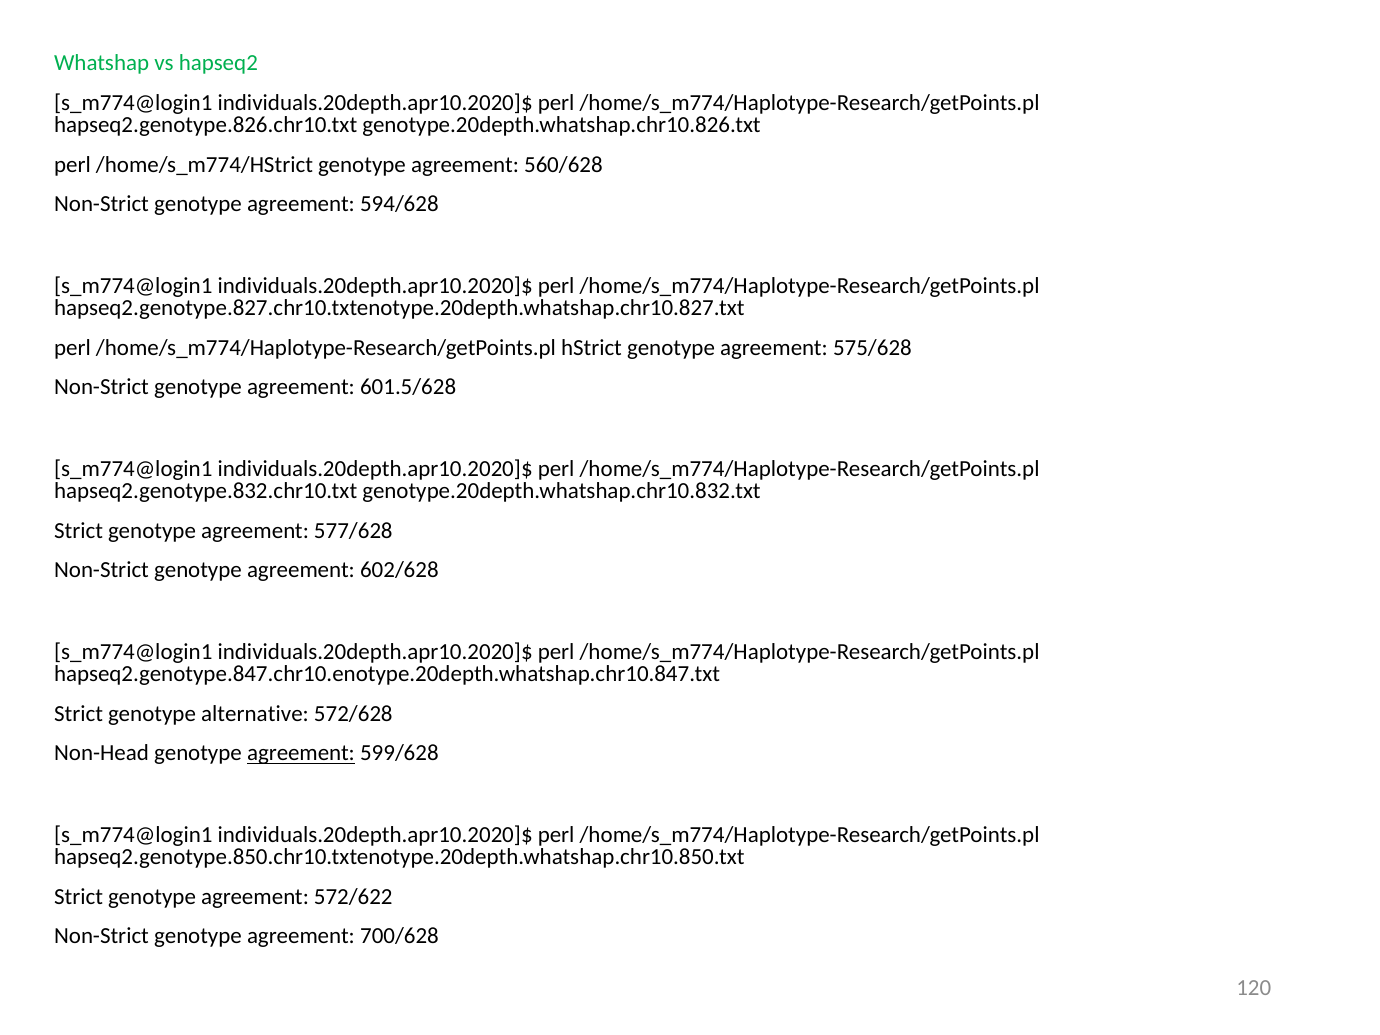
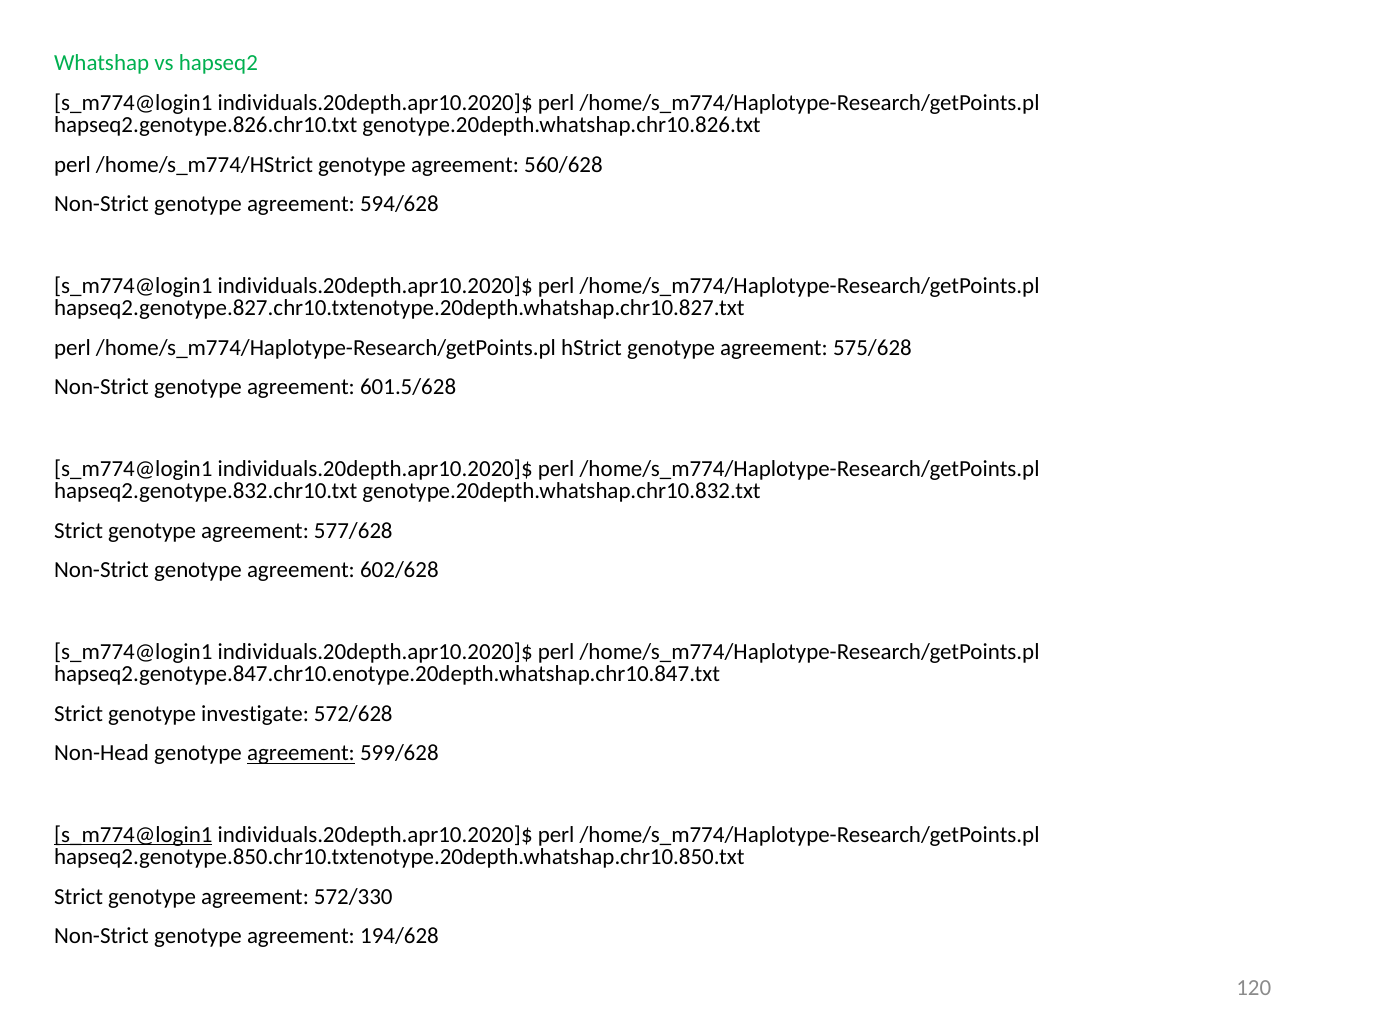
alternative: alternative -> investigate
s_m774@login1 at (133, 835) underline: none -> present
572/622: 572/622 -> 572/330
700/628: 700/628 -> 194/628
